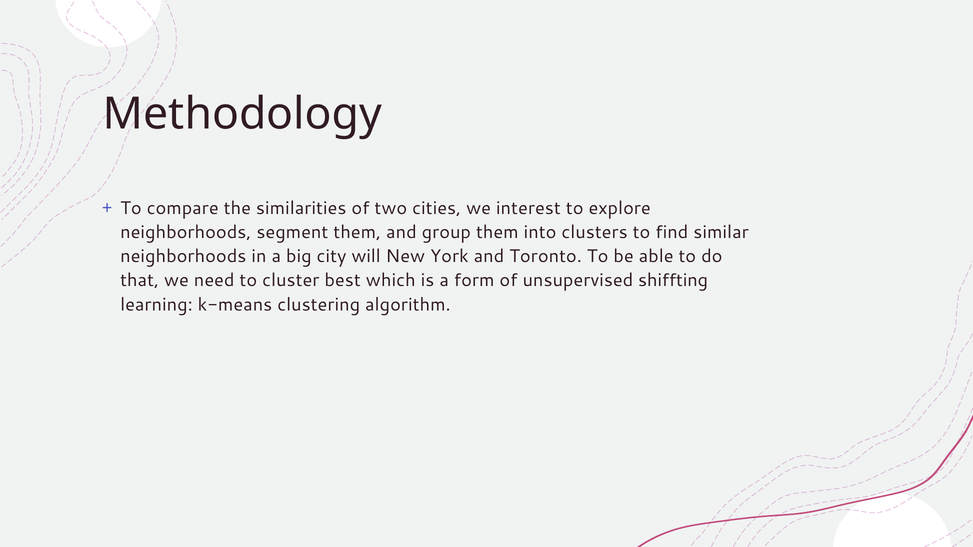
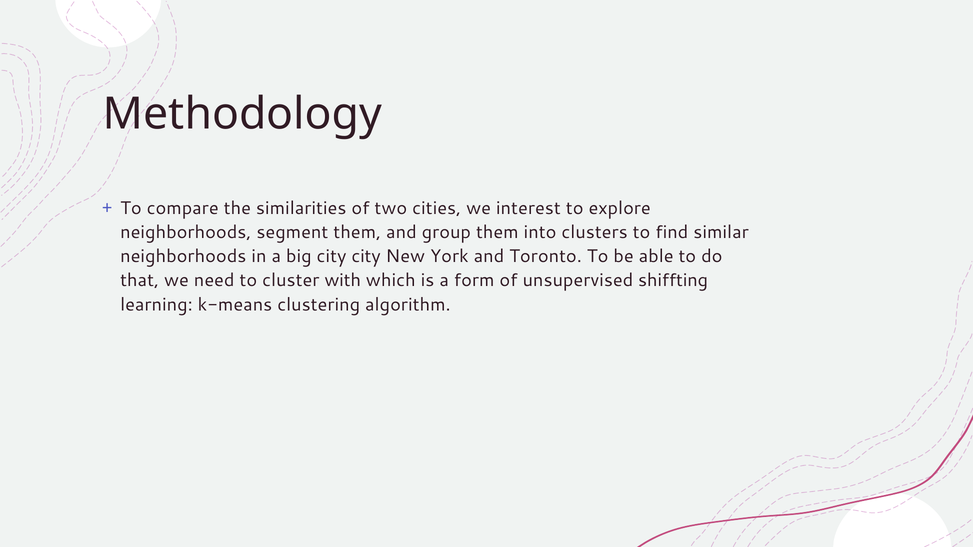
city will: will -> city
best: best -> with
